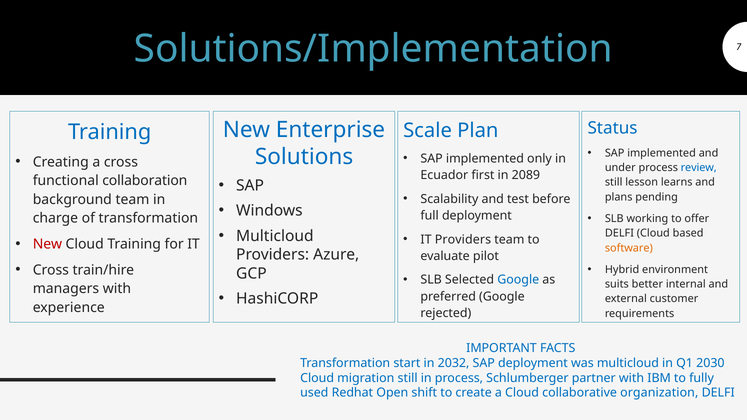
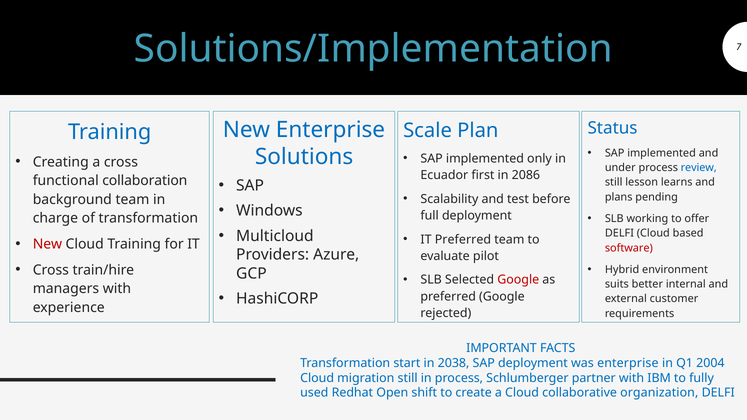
2089: 2089 -> 2086
IT Providers: Providers -> Preferred
software colour: orange -> red
Google at (518, 280) colour: blue -> red
2032: 2032 -> 2038
was multicloud: multicloud -> enterprise
2030: 2030 -> 2004
